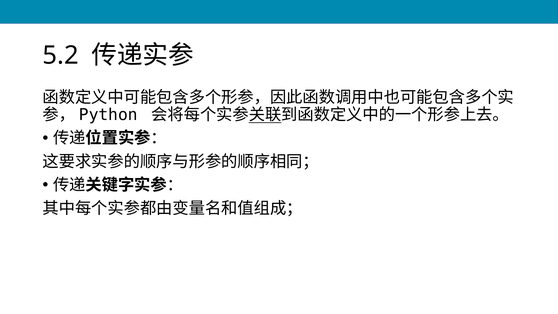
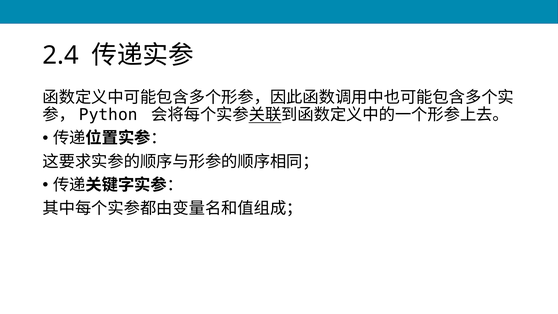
5.2: 5.2 -> 2.4
